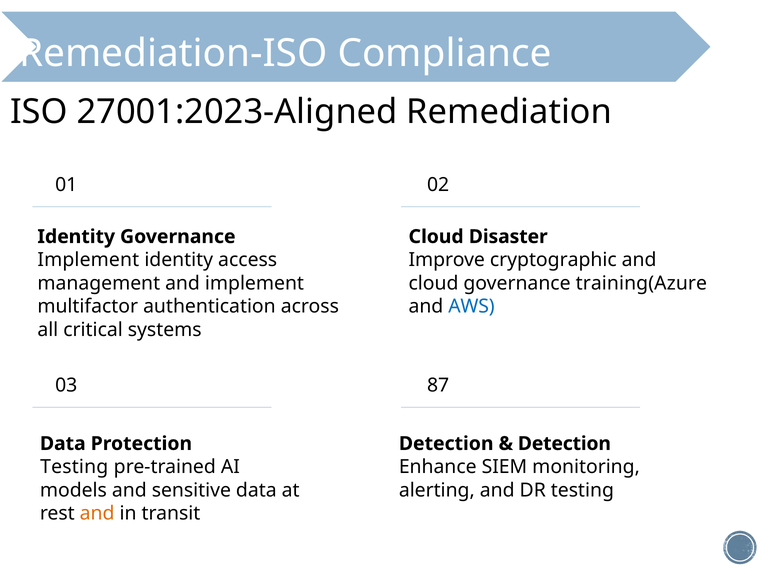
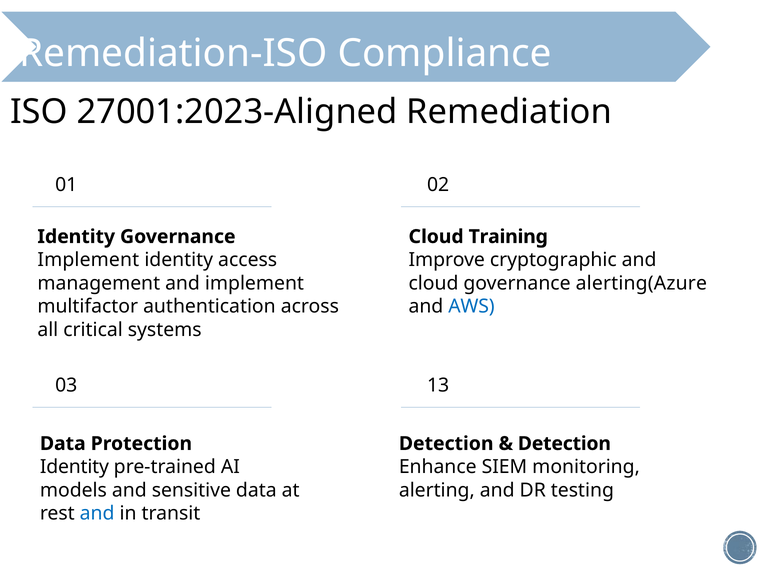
Disaster: Disaster -> Training
training(Azure: training(Azure -> alerting(Azure
87: 87 -> 13
Testing at (74, 467): Testing -> Identity
and at (97, 513) colour: orange -> blue
